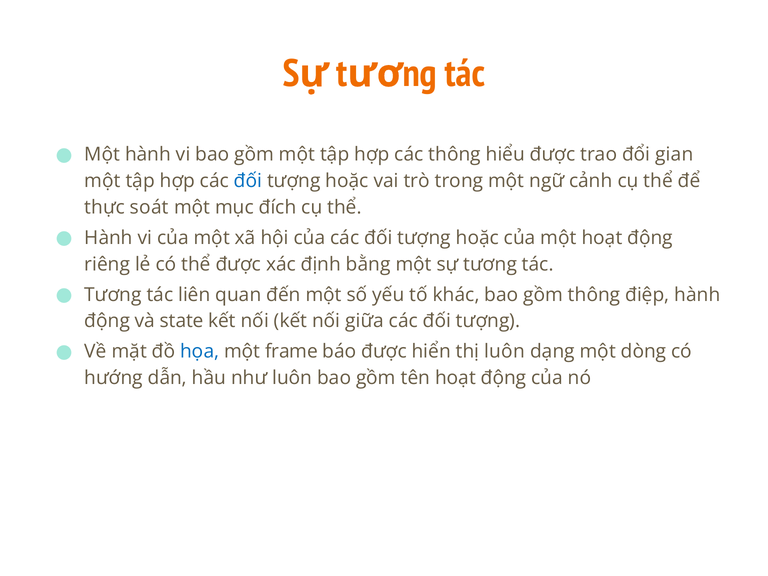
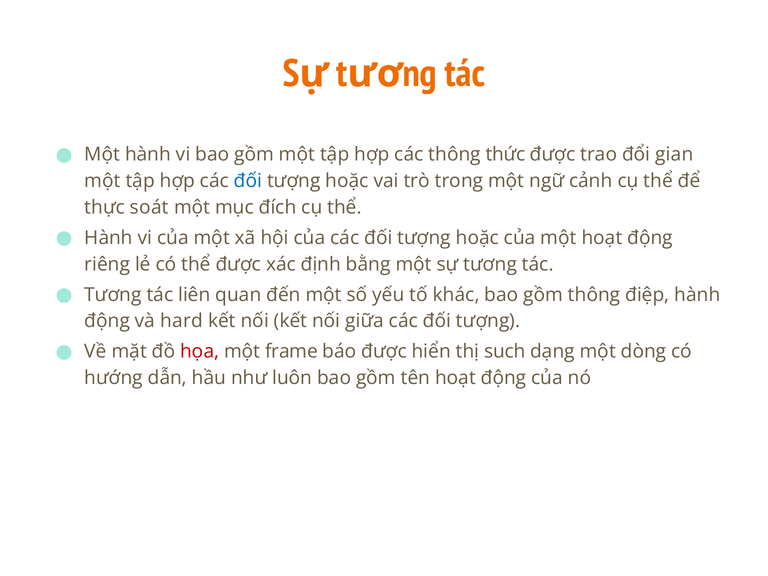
hiểu: hiểu -> thức
state: state -> hard
họa colour: blue -> red
thị luôn: luôn -> such
